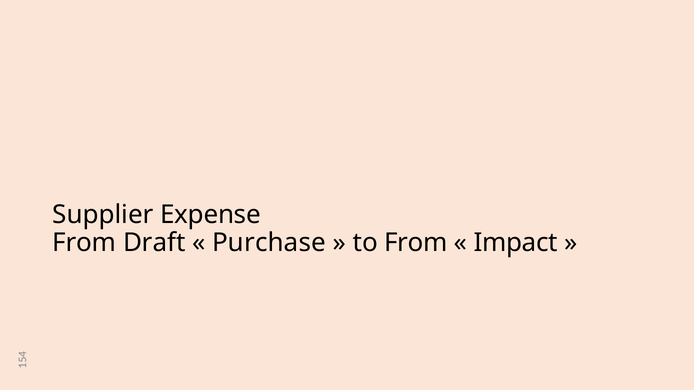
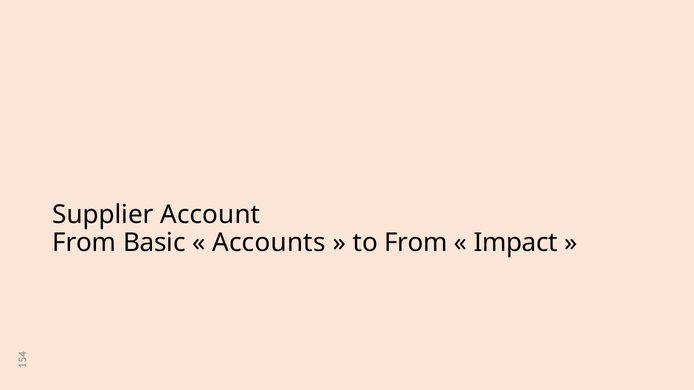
Expense: Expense -> Account
Draft: Draft -> Basic
Purchase: Purchase -> Accounts
